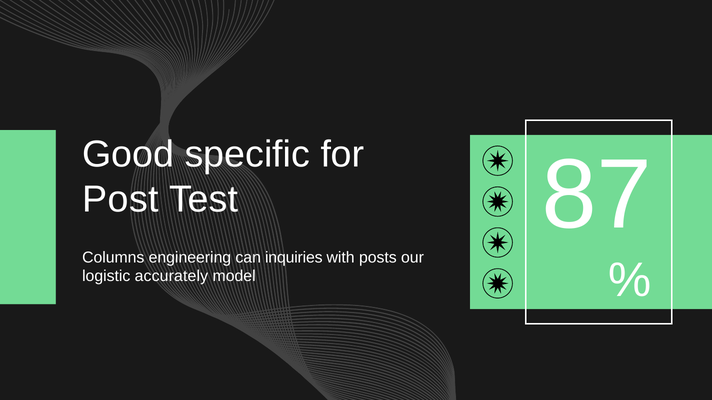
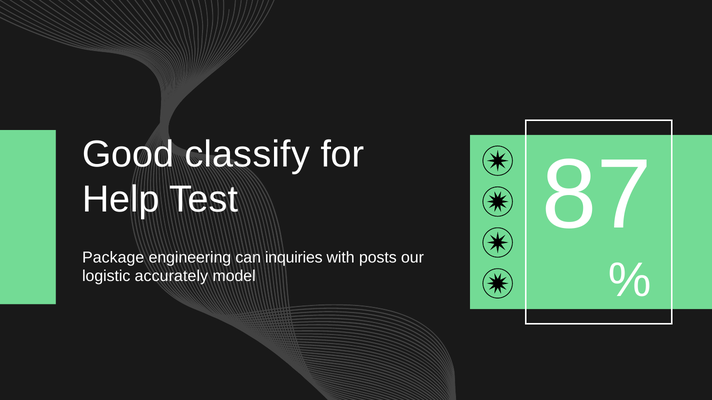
specific: specific -> classify
Post: Post -> Help
Columns: Columns -> Package
